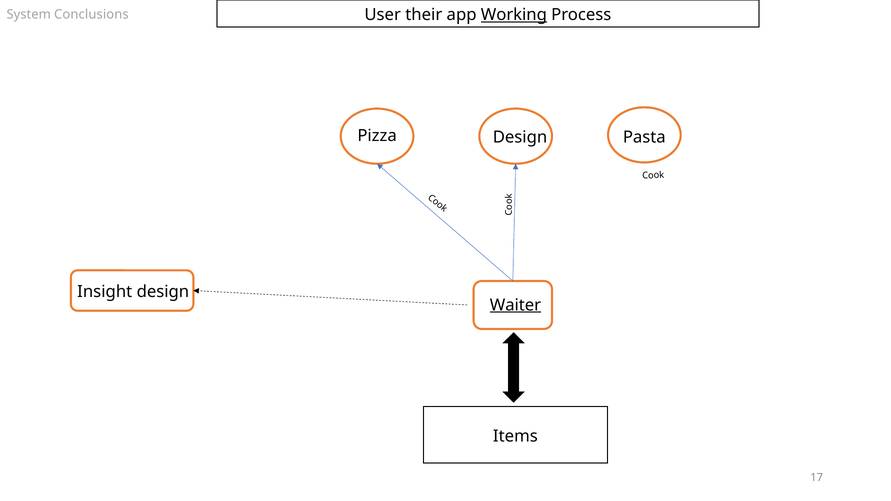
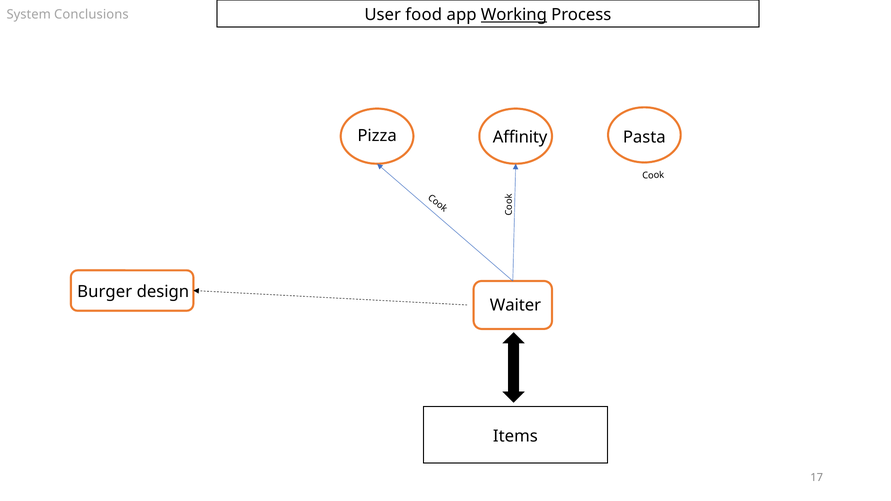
their: their -> food
Pizza Design: Design -> Affinity
Insight: Insight -> Burger
Waiter underline: present -> none
